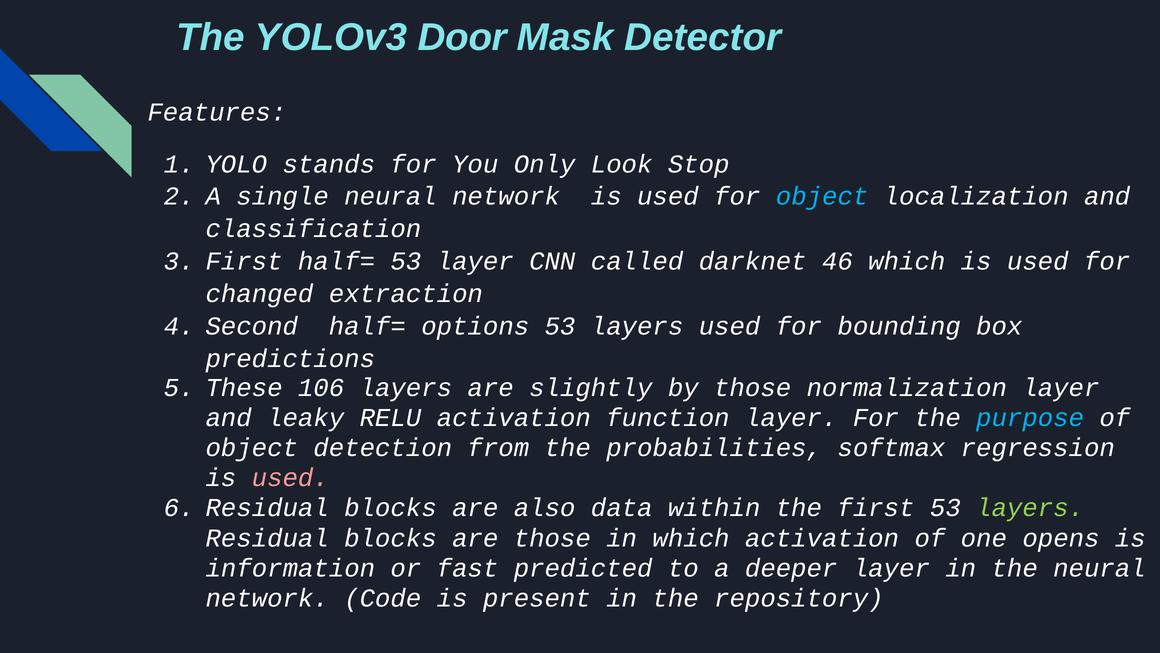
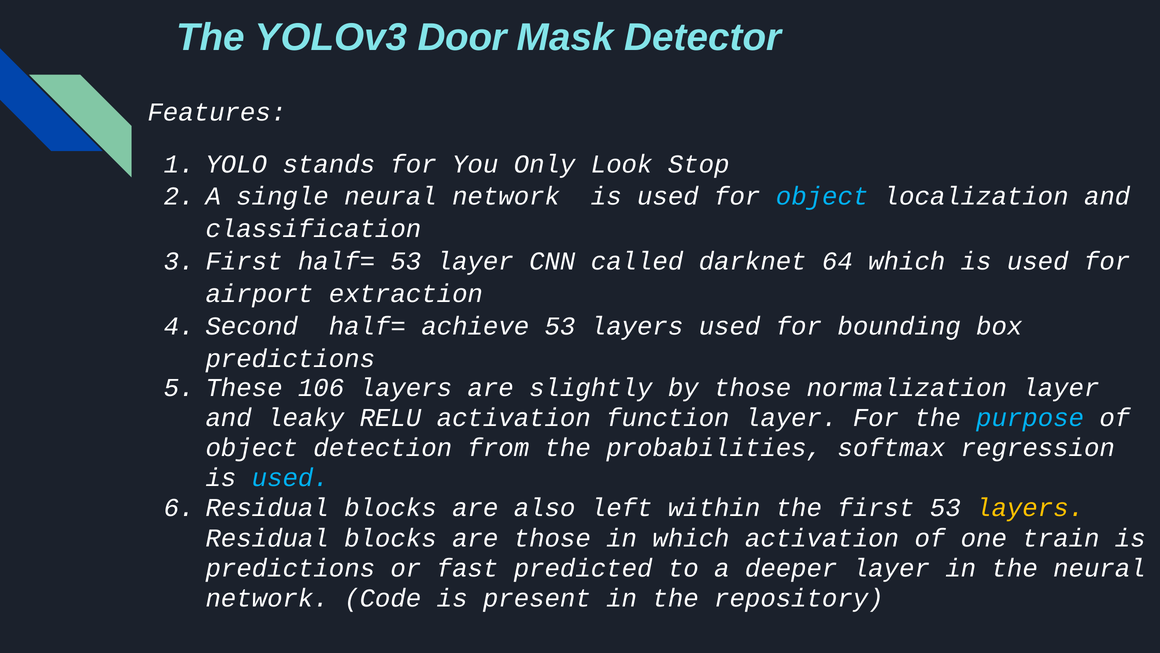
46: 46 -> 64
changed: changed -> airport
options: options -> achieve
used at (290, 478) colour: pink -> light blue
data: data -> left
layers at (1030, 508) colour: light green -> yellow
opens: opens -> train
information at (290, 568): information -> predictions
